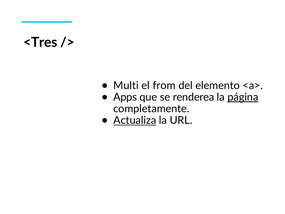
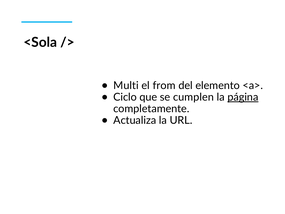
<Tres: <Tres -> <Sola
Apps: Apps -> Ciclo
renderea: renderea -> cumplen
Actualiza underline: present -> none
